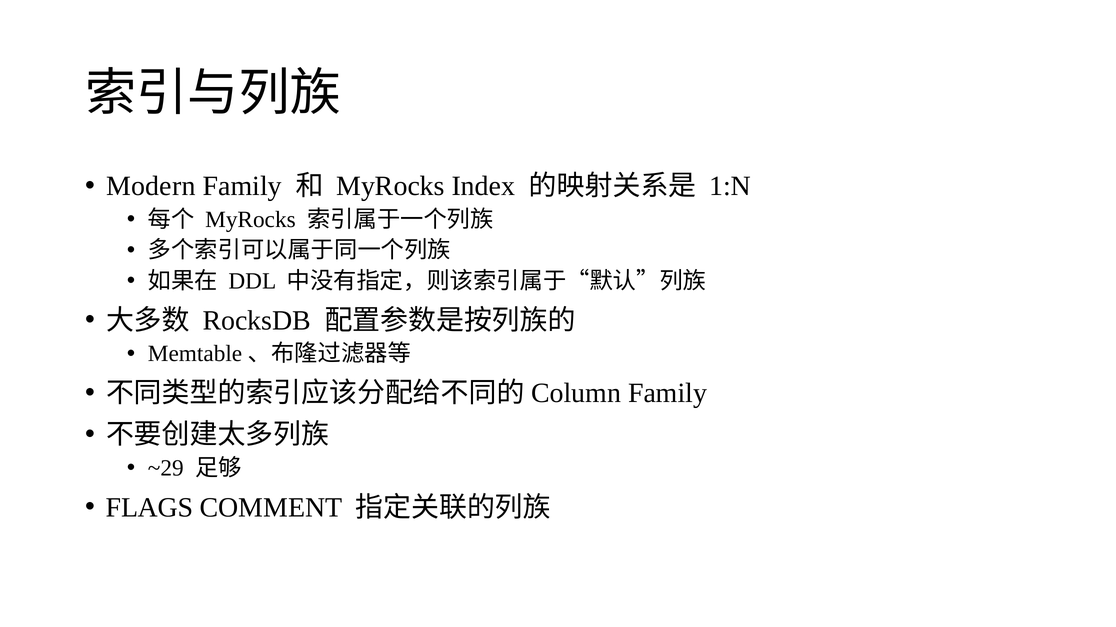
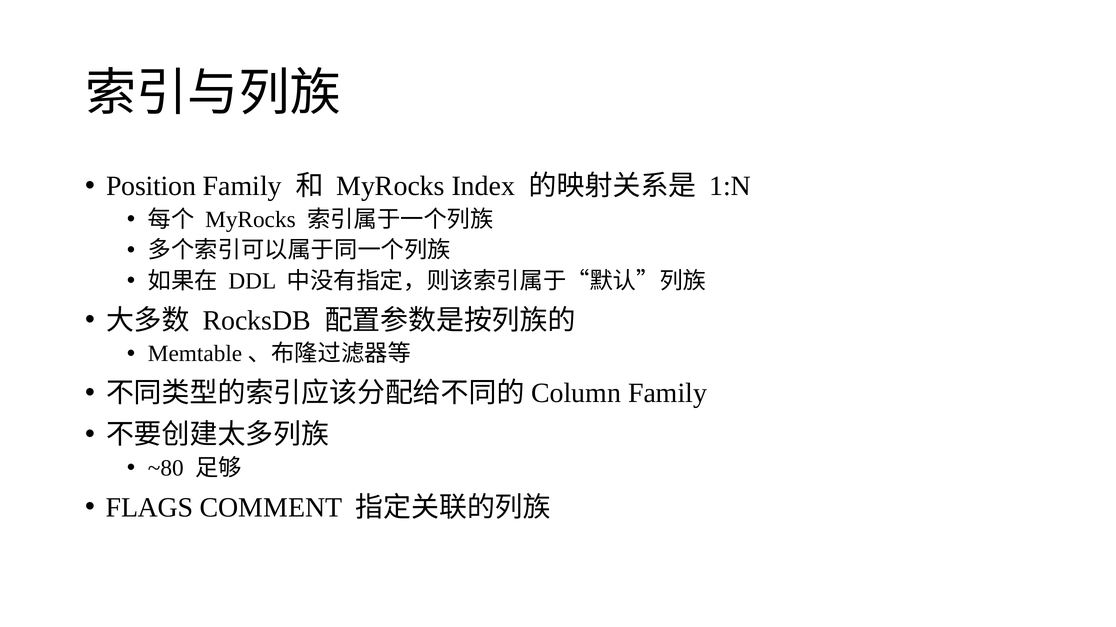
Modern: Modern -> Position
~29: ~29 -> ~80
